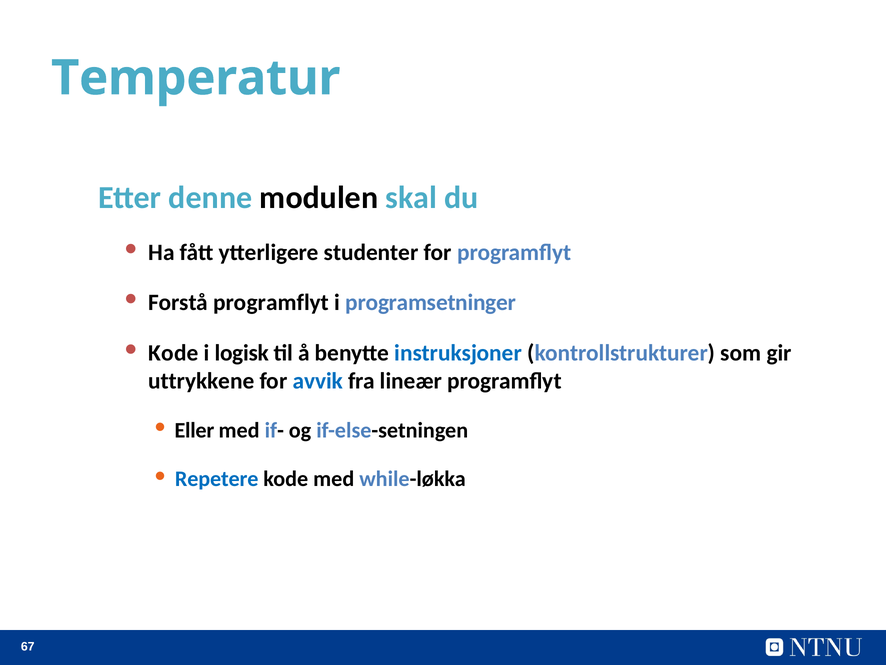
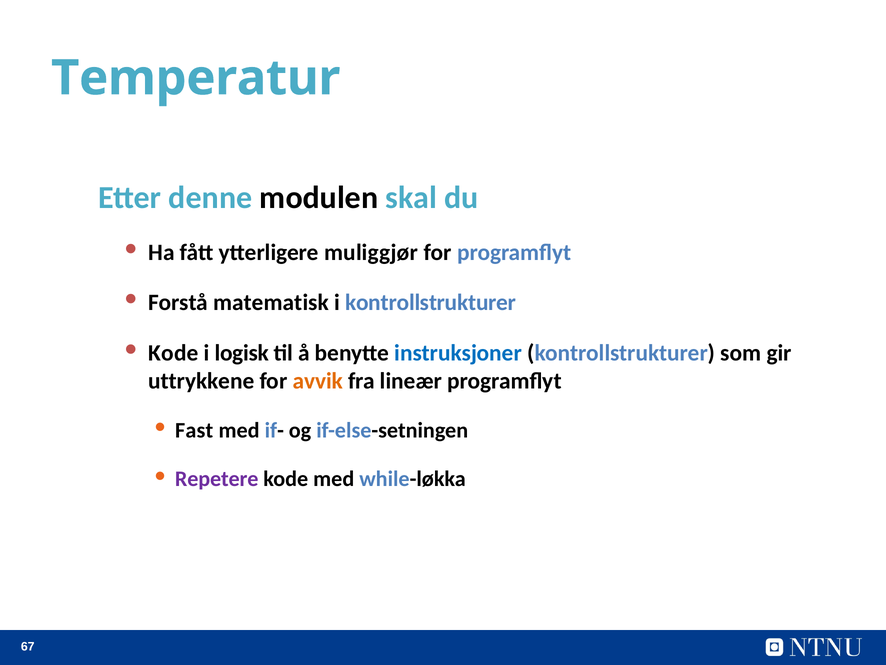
studenter: studenter -> muliggjør
Forstå programflyt: programflyt -> matematisk
i programsetninger: programsetninger -> kontrollstrukturer
avvik colour: blue -> orange
Eller: Eller -> Fast
Repetere colour: blue -> purple
